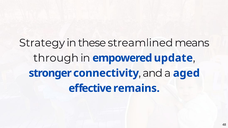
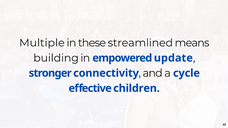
Strategy: Strategy -> Multiple
through: through -> building
aged: aged -> cycle
remains: remains -> children
